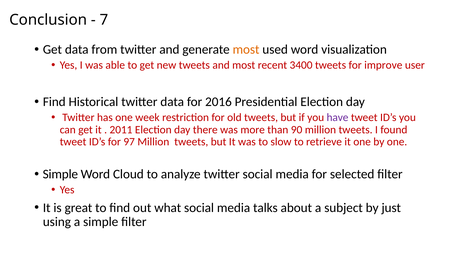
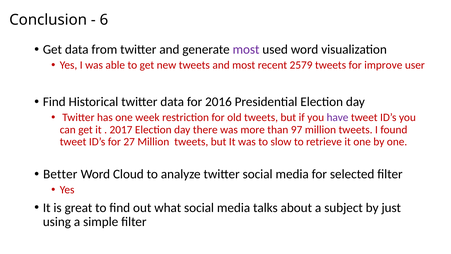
7: 7 -> 6
most at (246, 50) colour: orange -> purple
3400: 3400 -> 2579
2011: 2011 -> 2017
90: 90 -> 97
97: 97 -> 27
Simple at (60, 174): Simple -> Better
